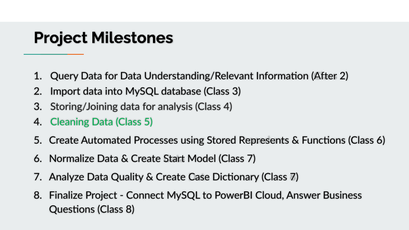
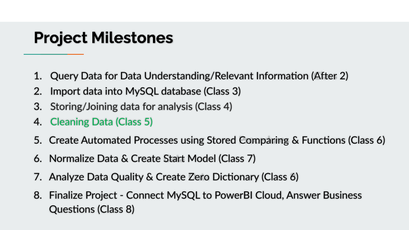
Represents: Represents -> Comparing
Case: Case -> Zero
Dictionary Class 7: 7 -> 6
